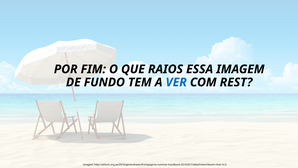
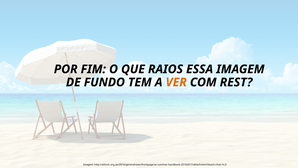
VER colour: blue -> orange
